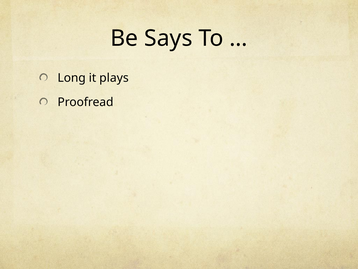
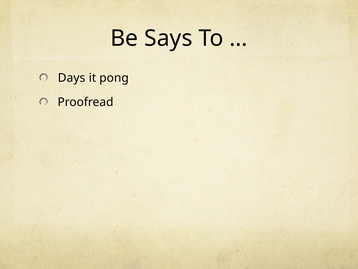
Long: Long -> Days
plays: plays -> pong
